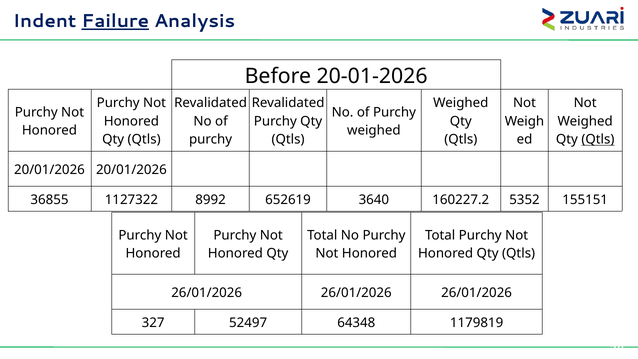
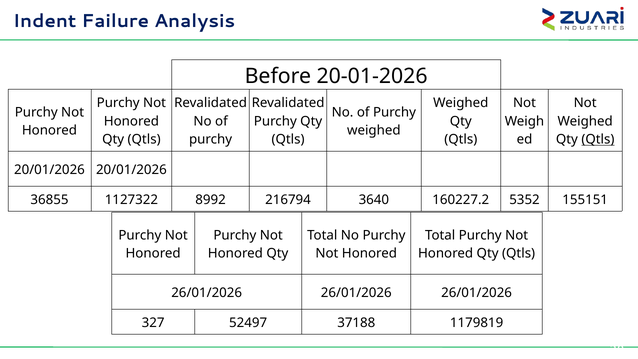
Failure underline: present -> none
652619: 652619 -> 216794
64348: 64348 -> 37188
